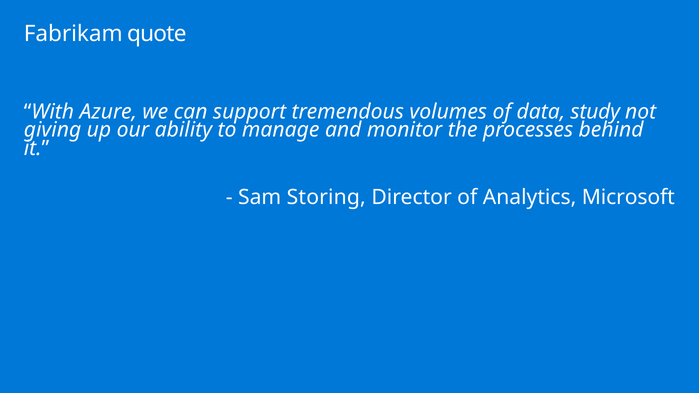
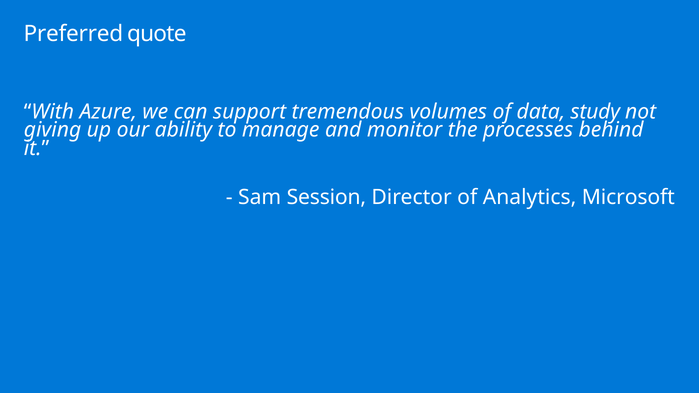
Fabrikam: Fabrikam -> Preferred
Storing: Storing -> Session
